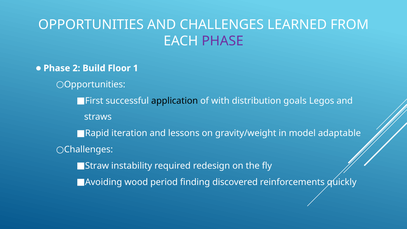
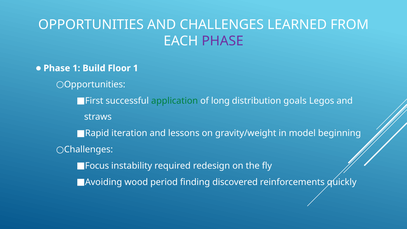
Phase 2: 2 -> 1
application colour: black -> green
with: with -> long
adaptable: adaptable -> beginning
Straw: Straw -> Focus
